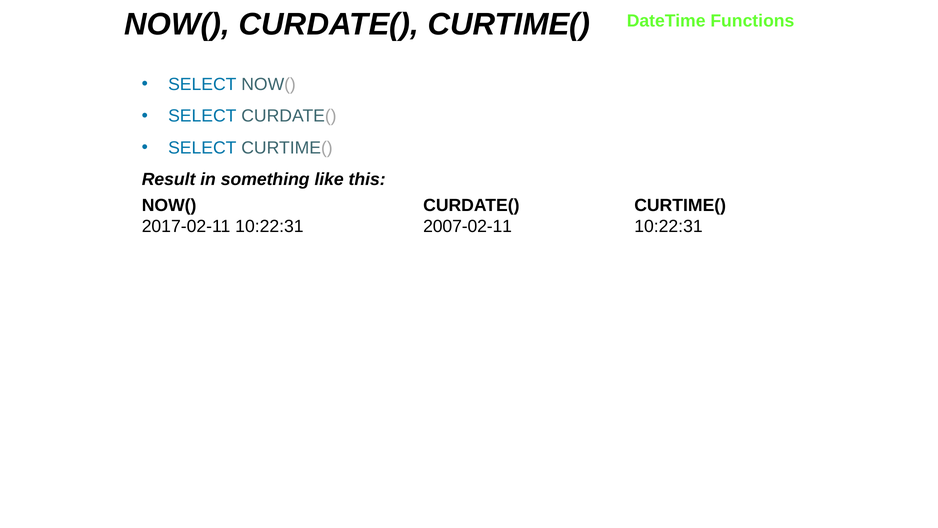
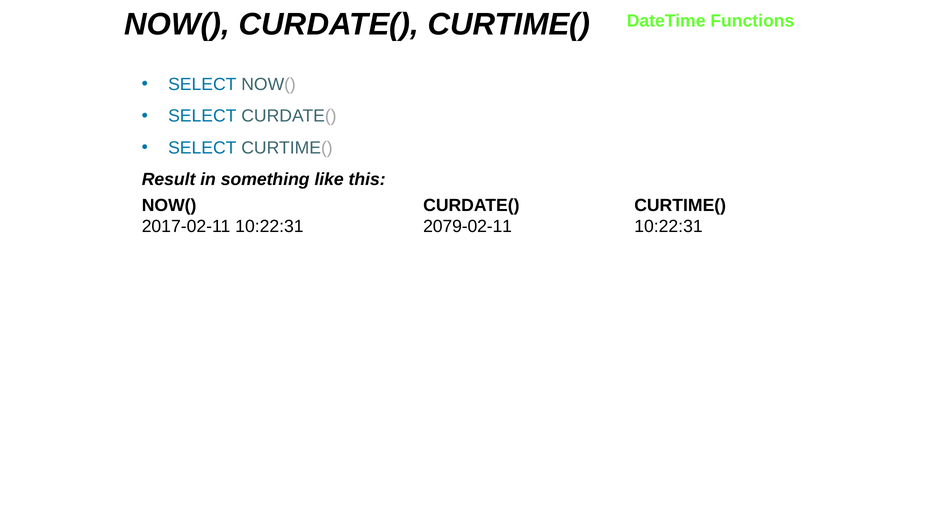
2007-02-11: 2007-02-11 -> 2079-02-11
